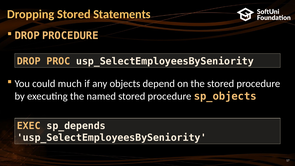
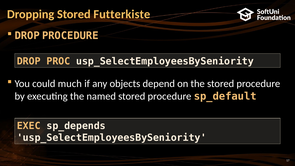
Statements: Statements -> Futterkiste
sp_objects: sp_objects -> sp_default
